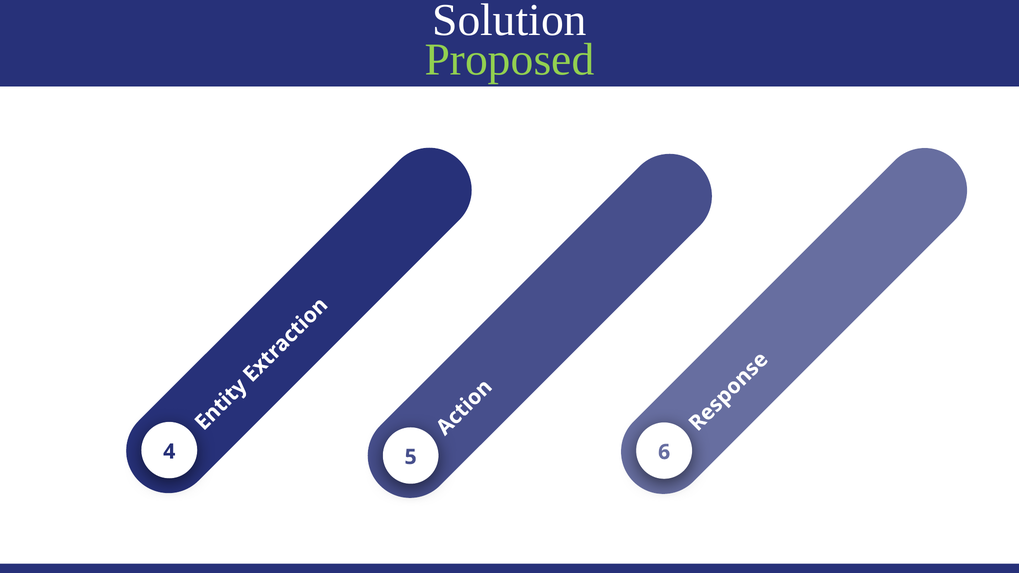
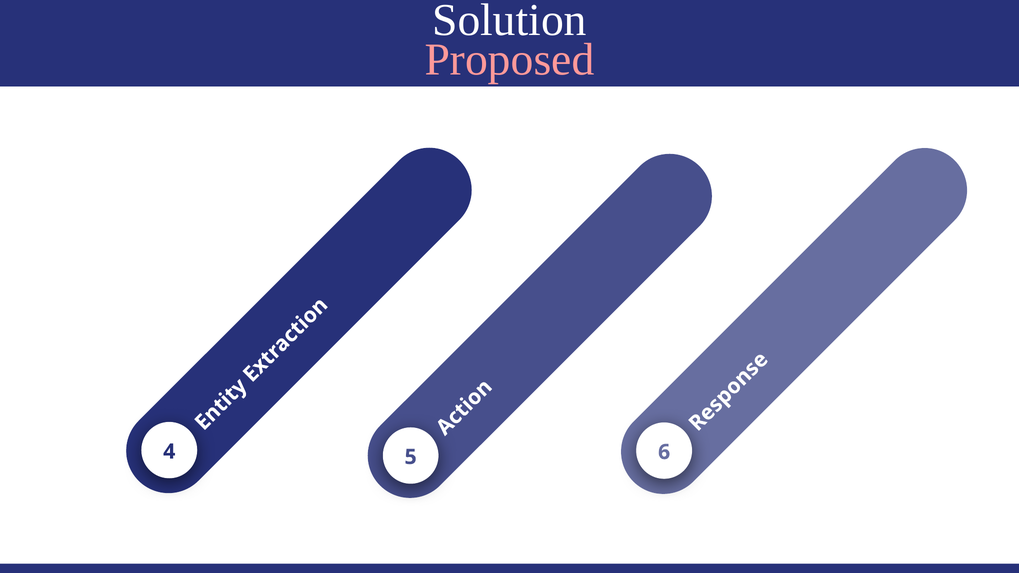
Proposed colour: light green -> pink
